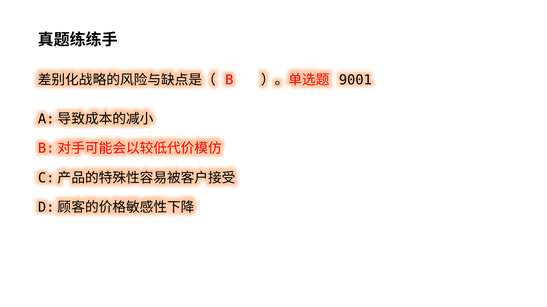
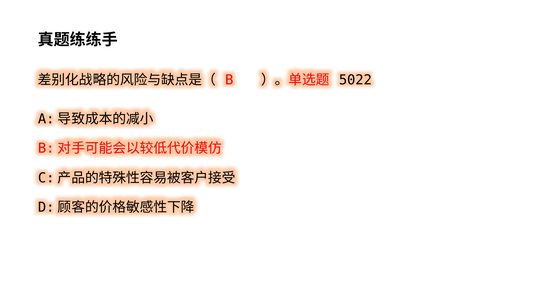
9001: 9001 -> 5022
